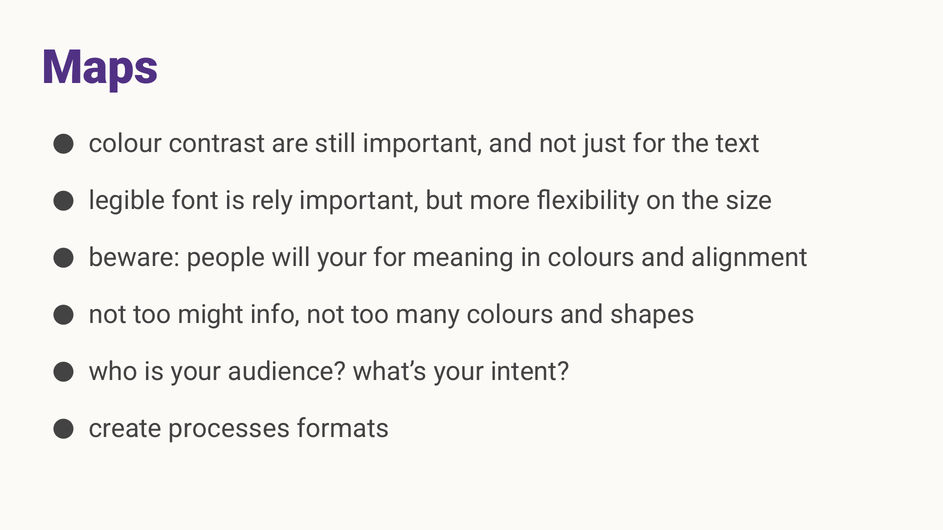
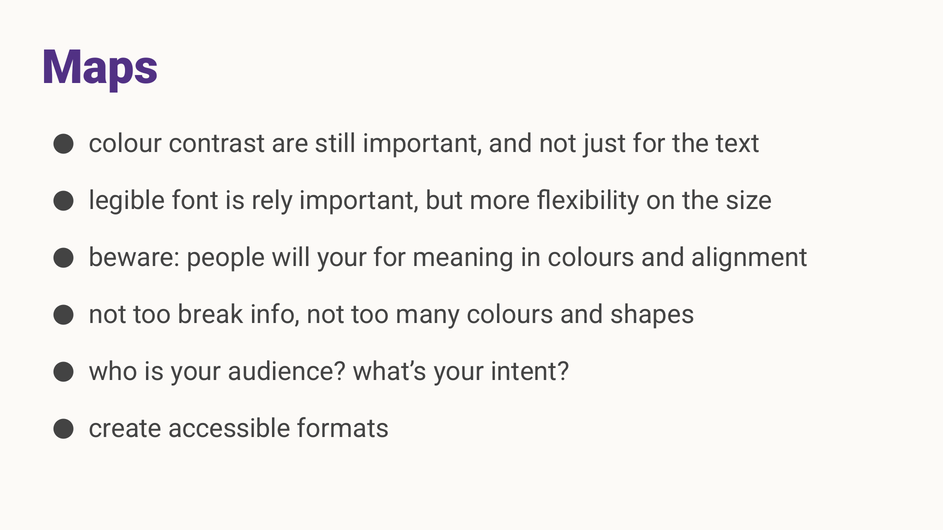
might: might -> break
processes: processes -> accessible
